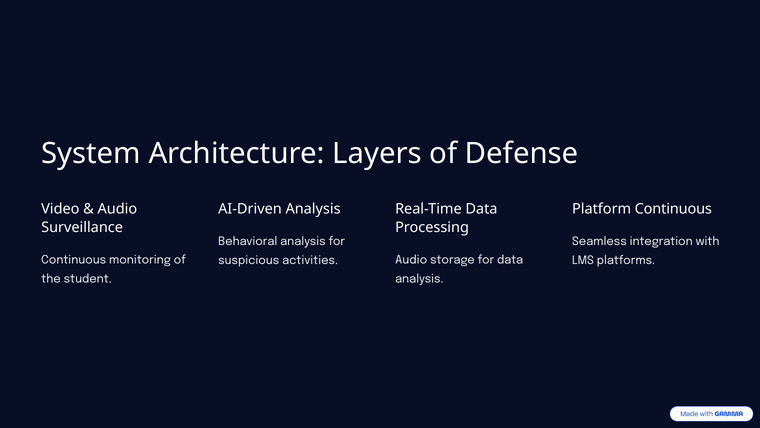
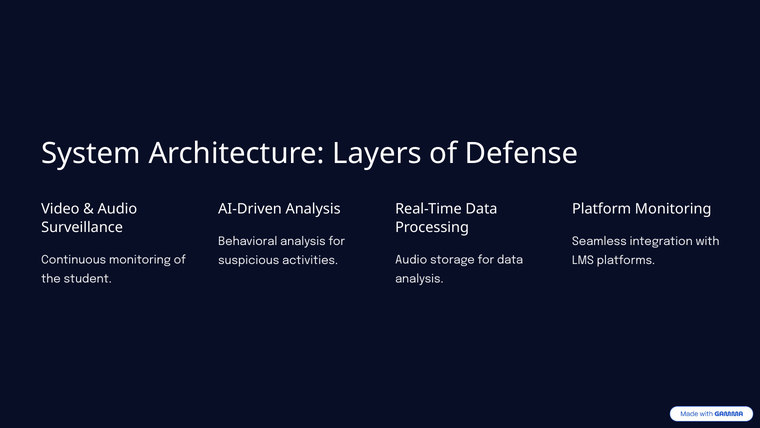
Platform Continuous: Continuous -> Monitoring
